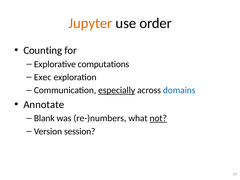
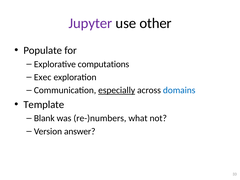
Jupyter colour: orange -> purple
order: order -> other
Counting: Counting -> Populate
Annotate: Annotate -> Template
not underline: present -> none
session: session -> answer
